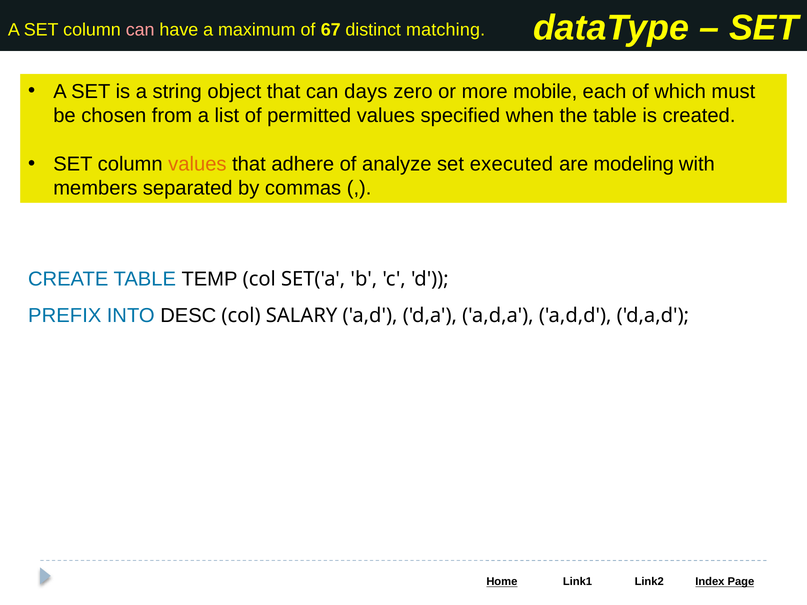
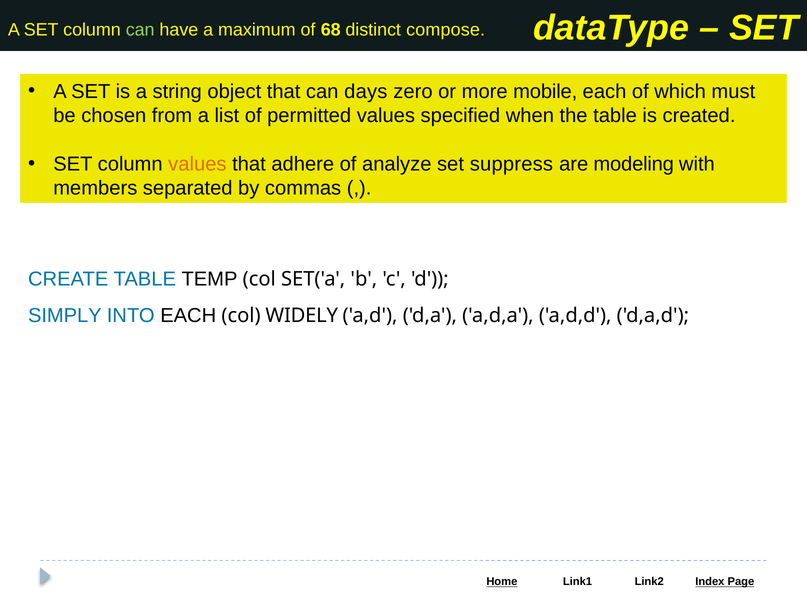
can at (140, 30) colour: pink -> light green
67: 67 -> 68
matching: matching -> compose
executed: executed -> suppress
PREFIX: PREFIX -> SIMPLY
INTO DESC: DESC -> EACH
SALARY: SALARY -> WIDELY
